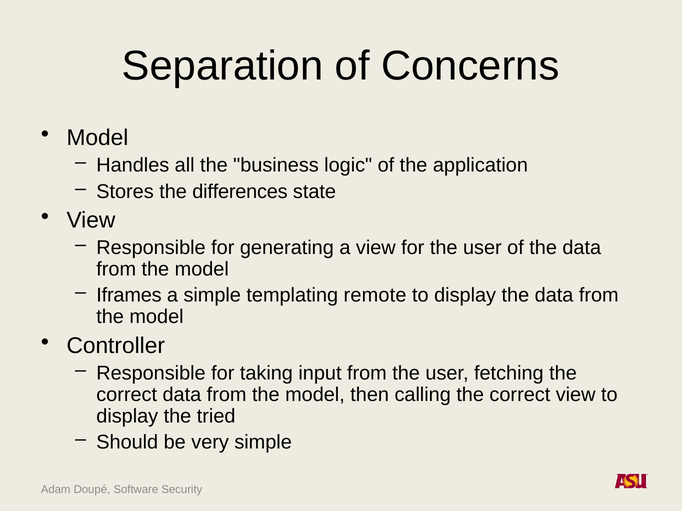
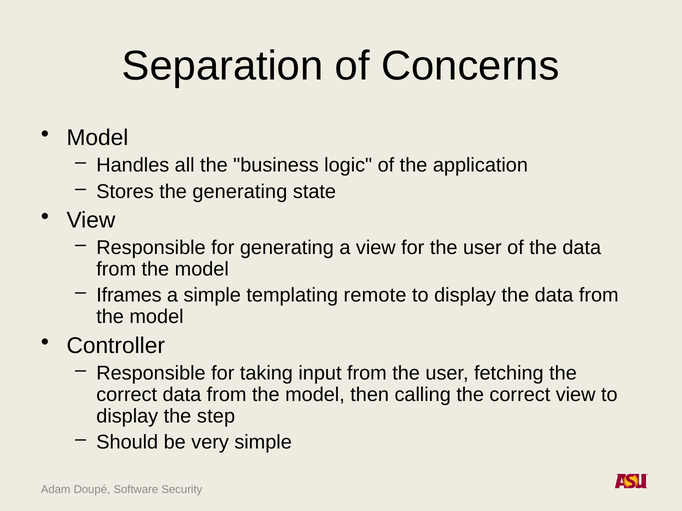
the differences: differences -> generating
tried: tried -> step
